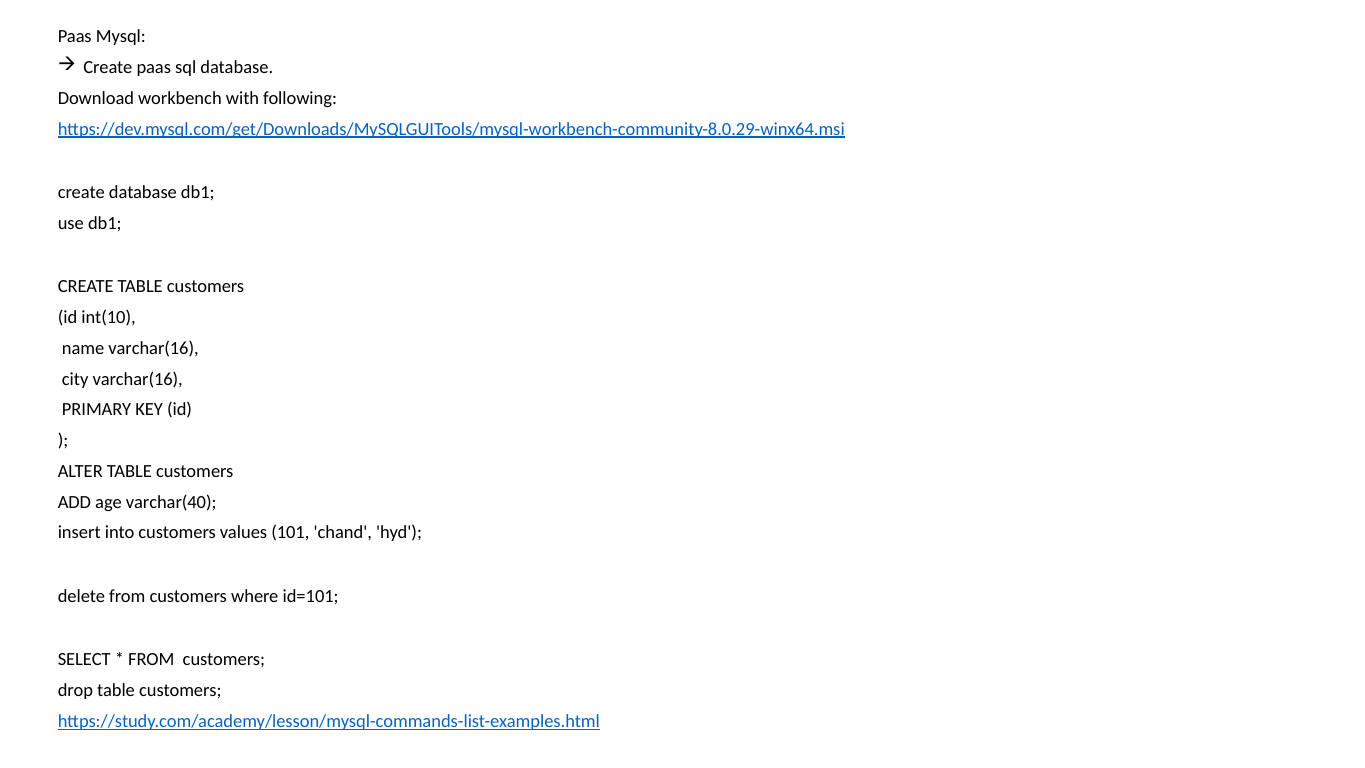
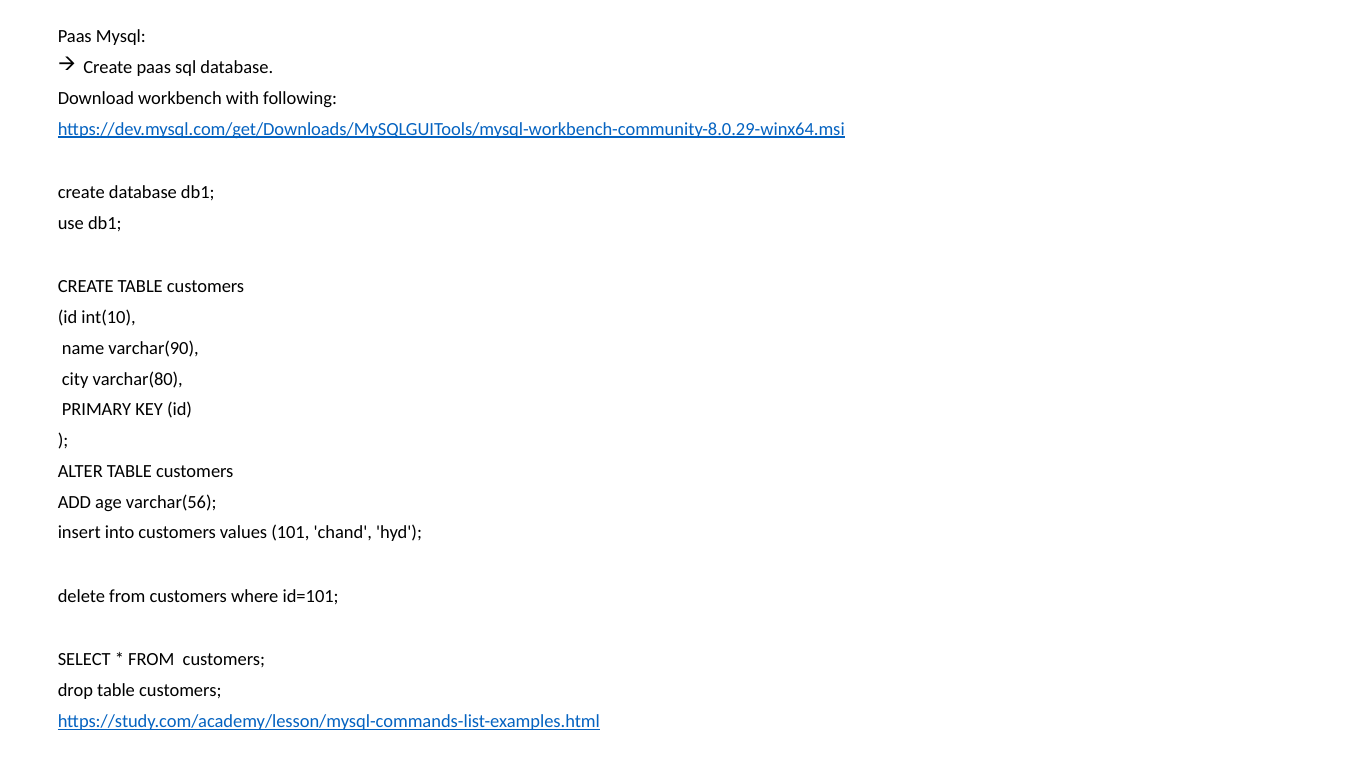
name varchar(16: varchar(16 -> varchar(90
city varchar(16: varchar(16 -> varchar(80
varchar(40: varchar(40 -> varchar(56
